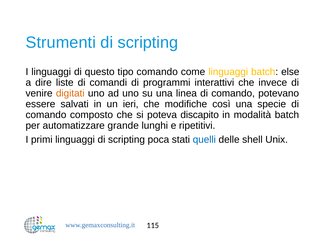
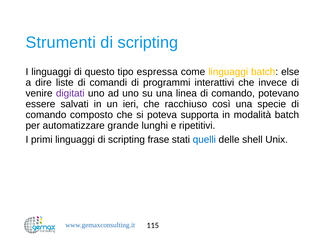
tipo comando: comando -> espressa
digitati colour: orange -> purple
modifiche: modifiche -> racchiuso
discapito: discapito -> supporta
poca: poca -> frase
